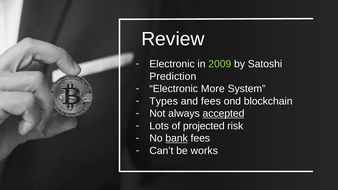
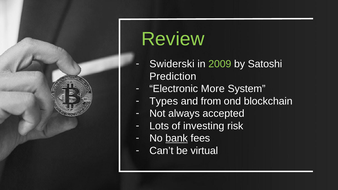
Review colour: white -> light green
Electronic at (172, 64): Electronic -> Swiderski
and fees: fees -> from
accepted underline: present -> none
projected: projected -> investing
works: works -> virtual
